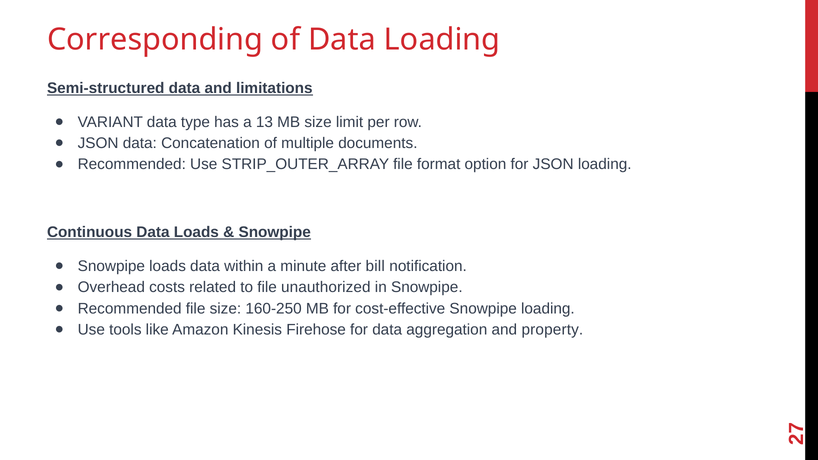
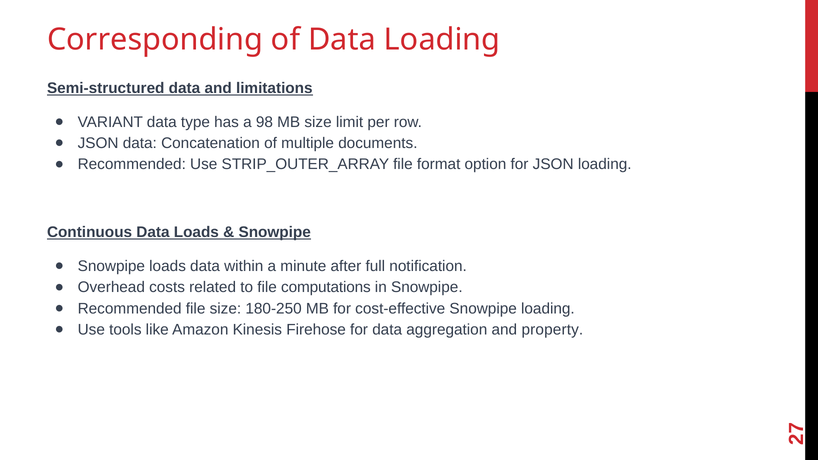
13: 13 -> 98
bill: bill -> full
unauthorized: unauthorized -> computations
160-250: 160-250 -> 180-250
